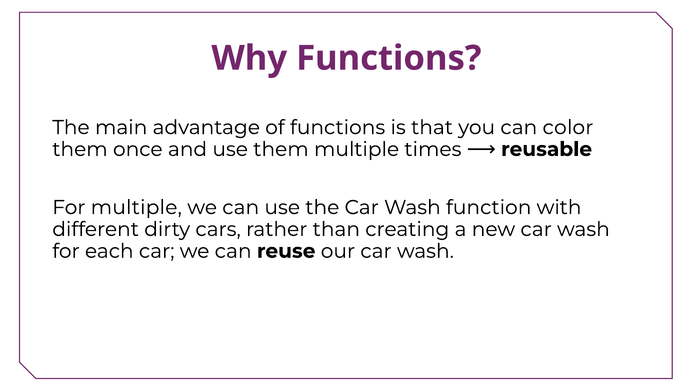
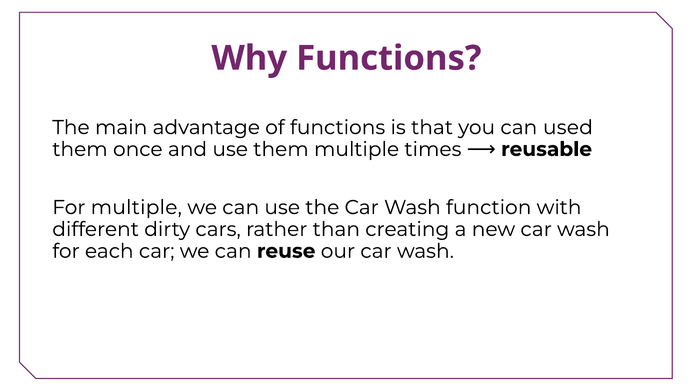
color: color -> used
